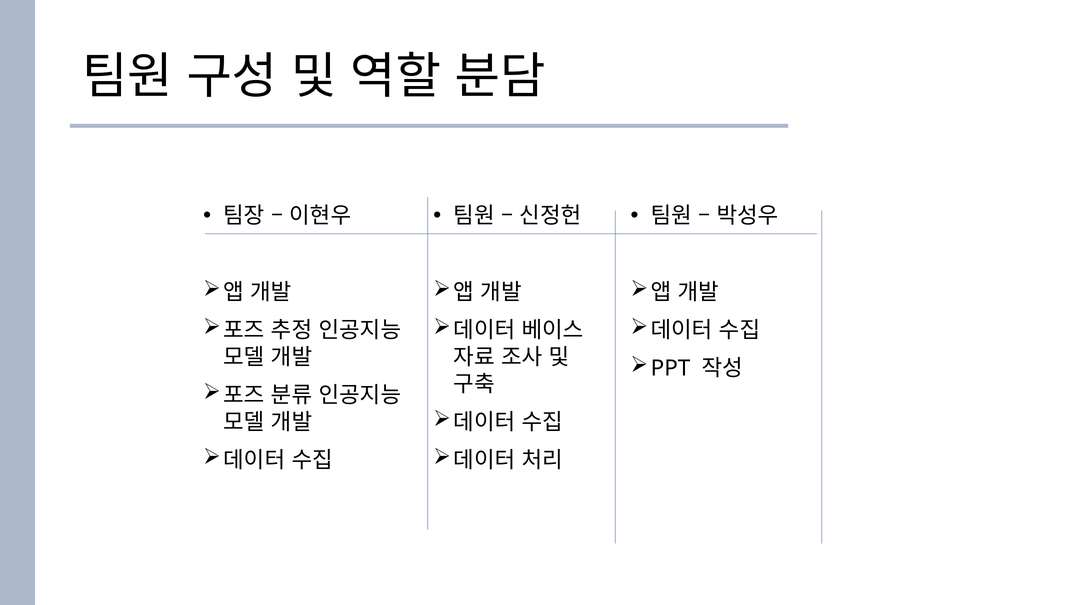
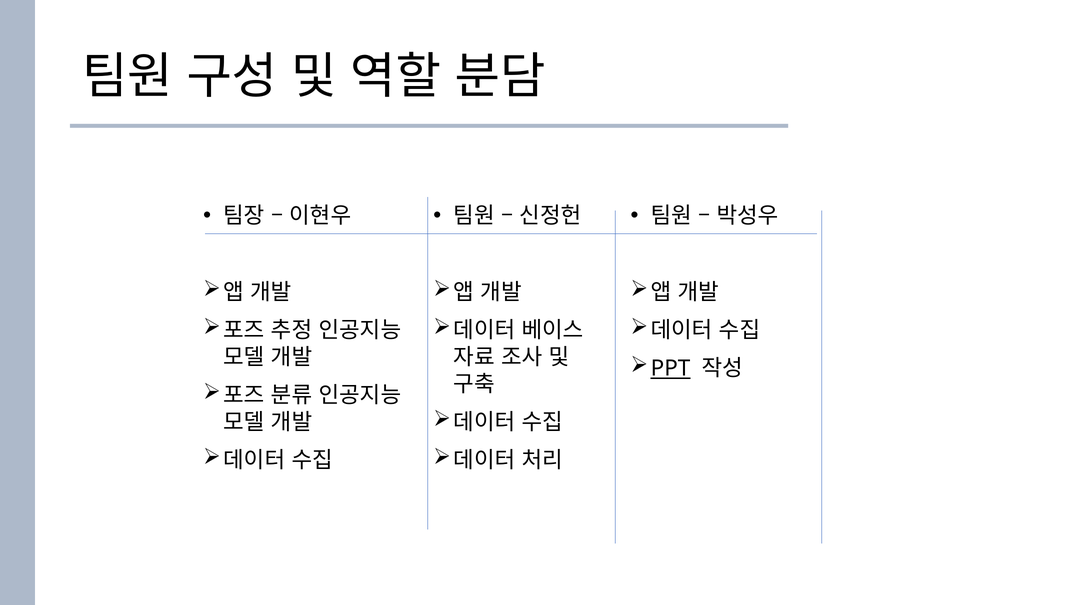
PPT underline: none -> present
